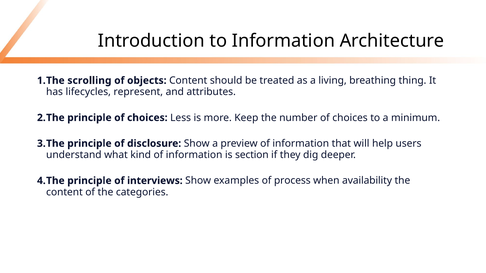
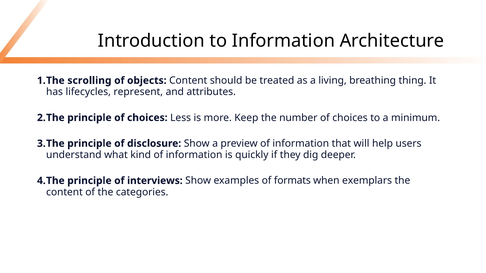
section: section -> quickly
process: process -> formats
availability: availability -> exemplars
